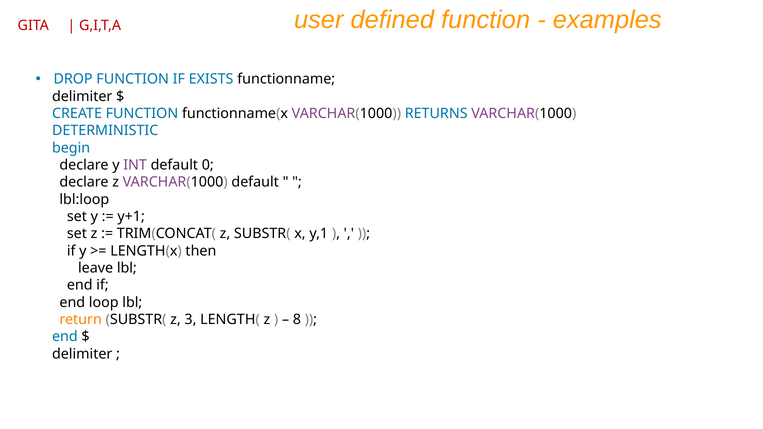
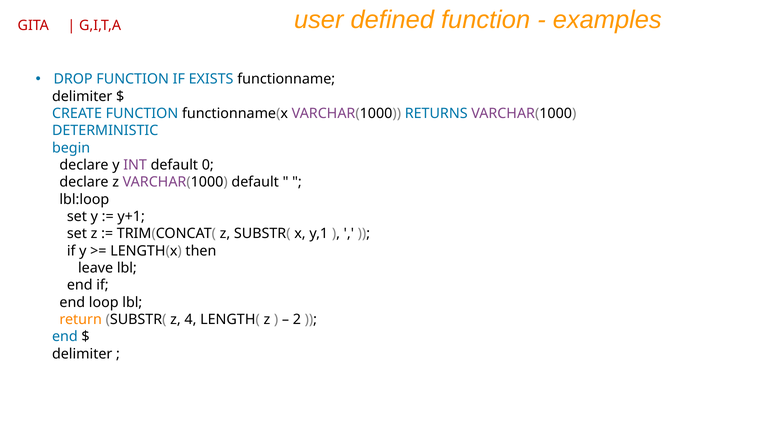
3: 3 -> 4
8: 8 -> 2
